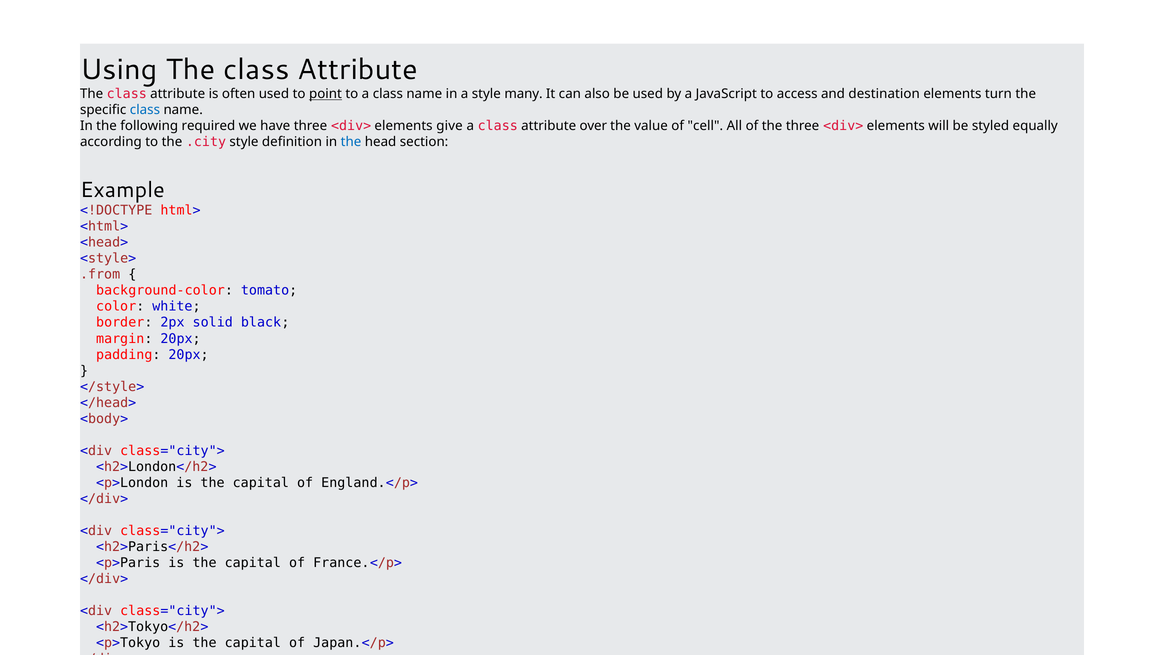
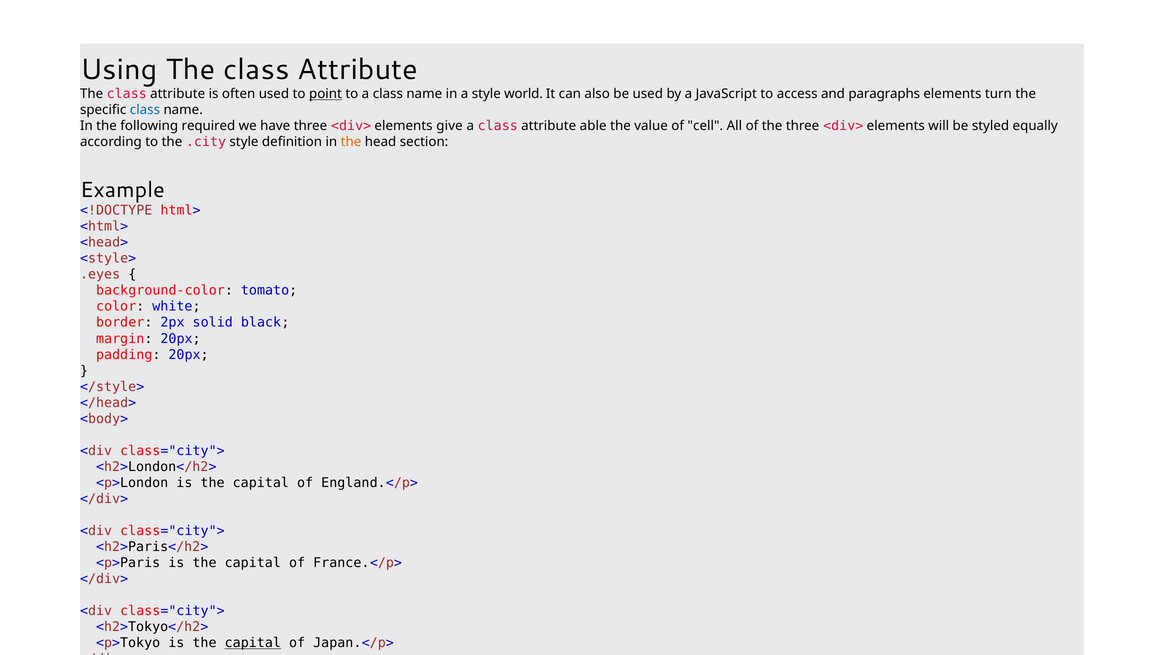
many: many -> world
destination: destination -> paragraphs
over: over -> able
the at (351, 142) colour: blue -> orange
.from: .from -> .eyes
capital at (253, 643) underline: none -> present
